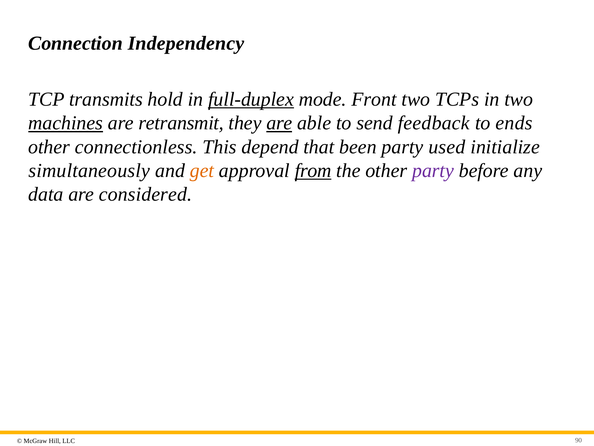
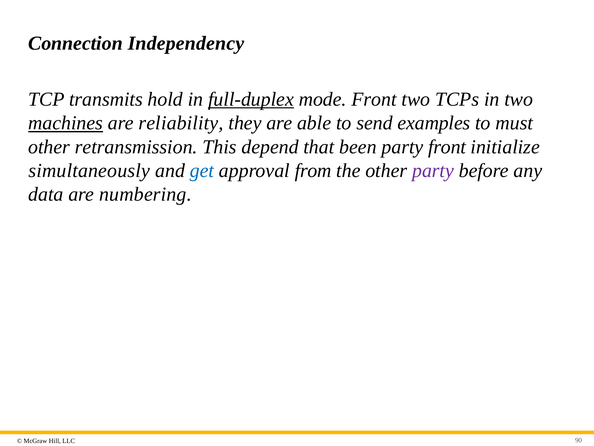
retransmit: retransmit -> reliability
are at (279, 123) underline: present -> none
feedback: feedback -> examples
ends: ends -> must
connectionless: connectionless -> retransmission
party used: used -> front
get colour: orange -> blue
from underline: present -> none
considered: considered -> numbering
